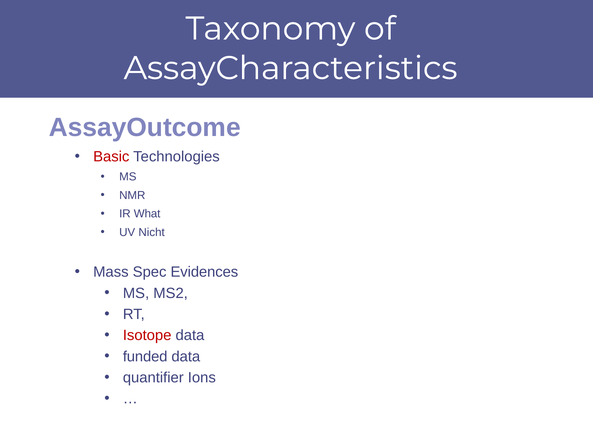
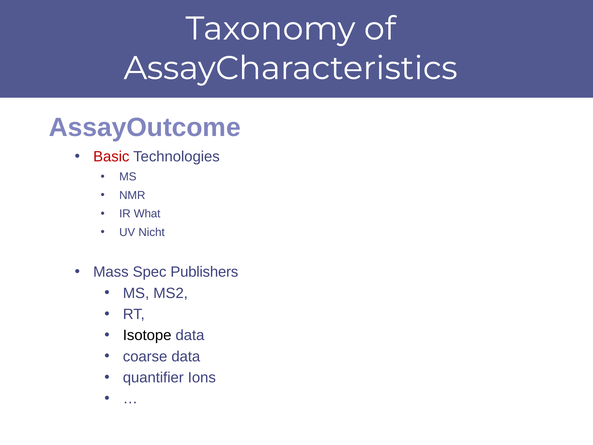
Evidences: Evidences -> Publishers
Isotope colour: red -> black
funded: funded -> coarse
